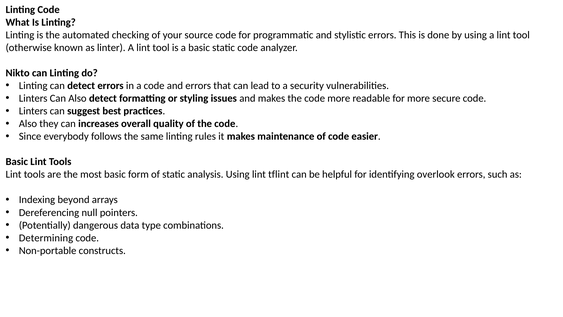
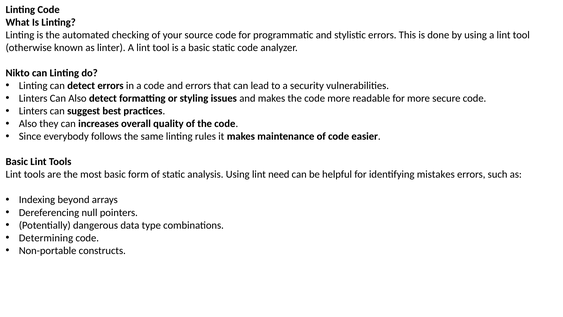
tflint: tflint -> need
overlook: overlook -> mistakes
